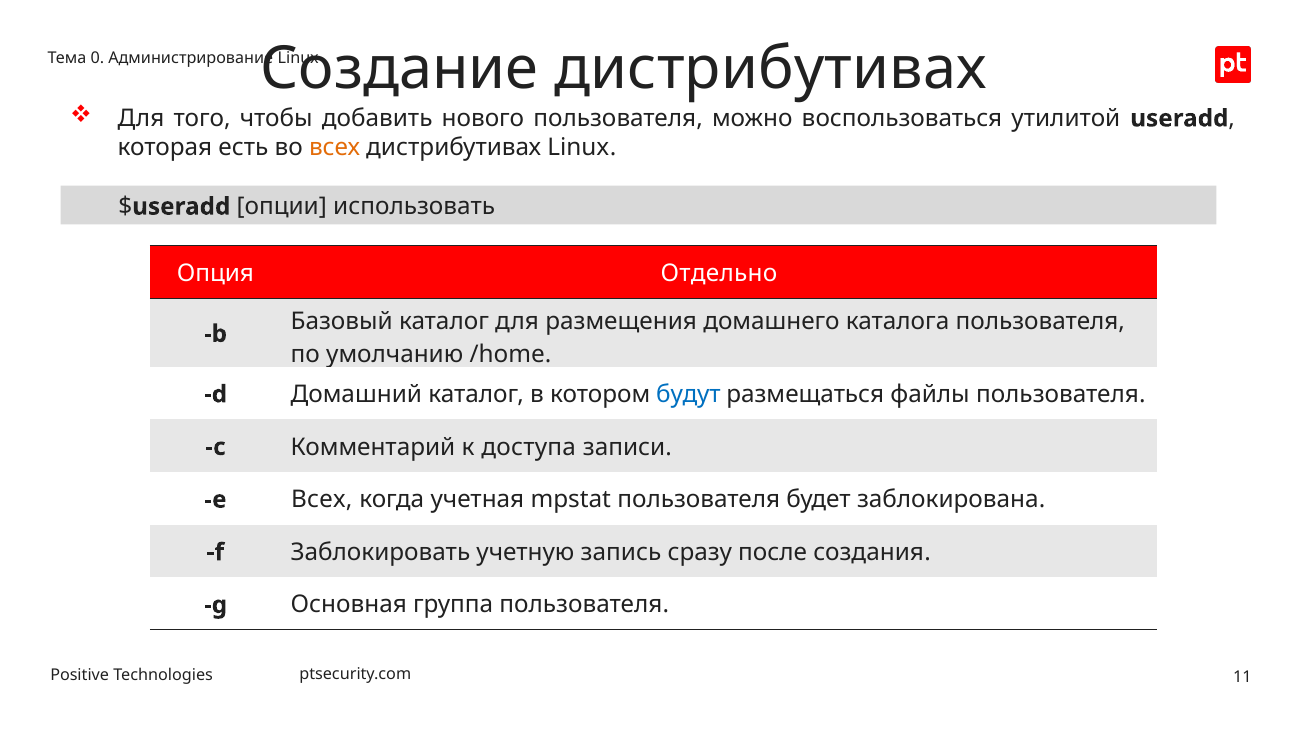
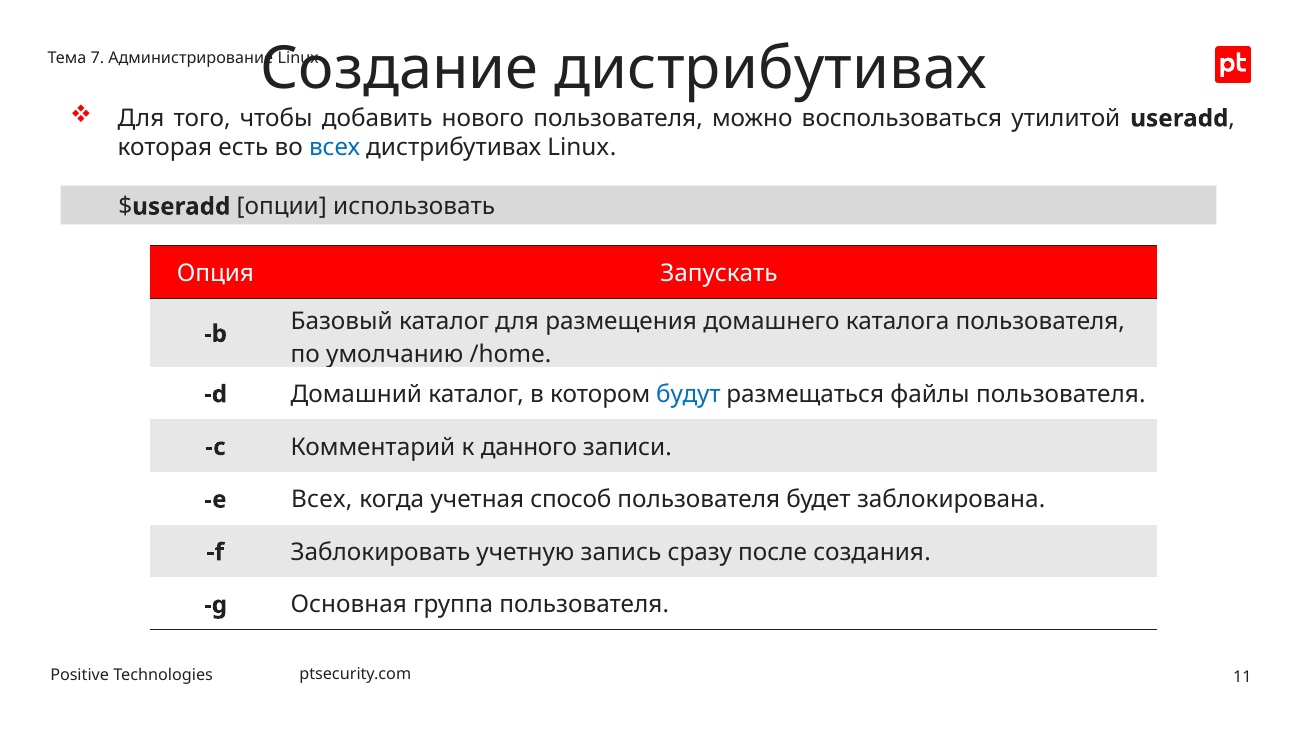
0: 0 -> 7
всех at (335, 148) colour: orange -> blue
Отдельно: Отдельно -> Запускать
доступа: доступа -> данного
mpstat: mpstat -> способ
